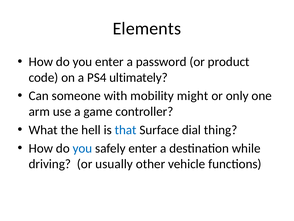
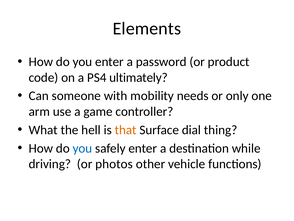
might: might -> needs
that colour: blue -> orange
usually: usually -> photos
